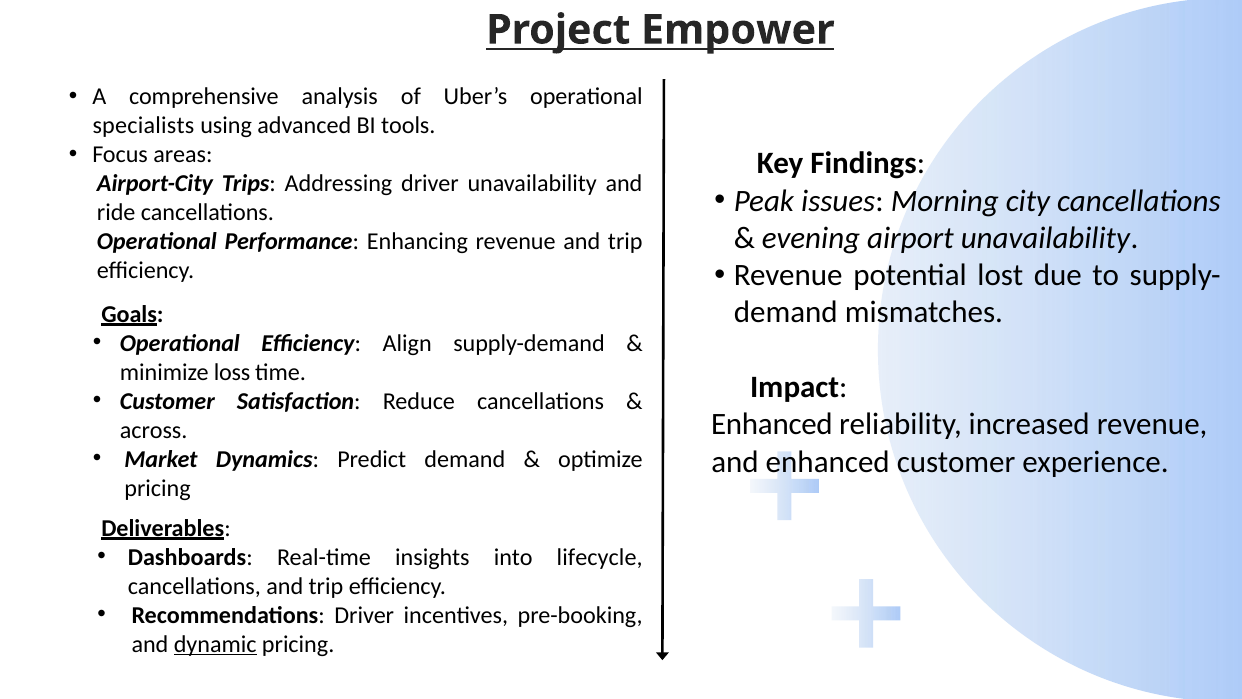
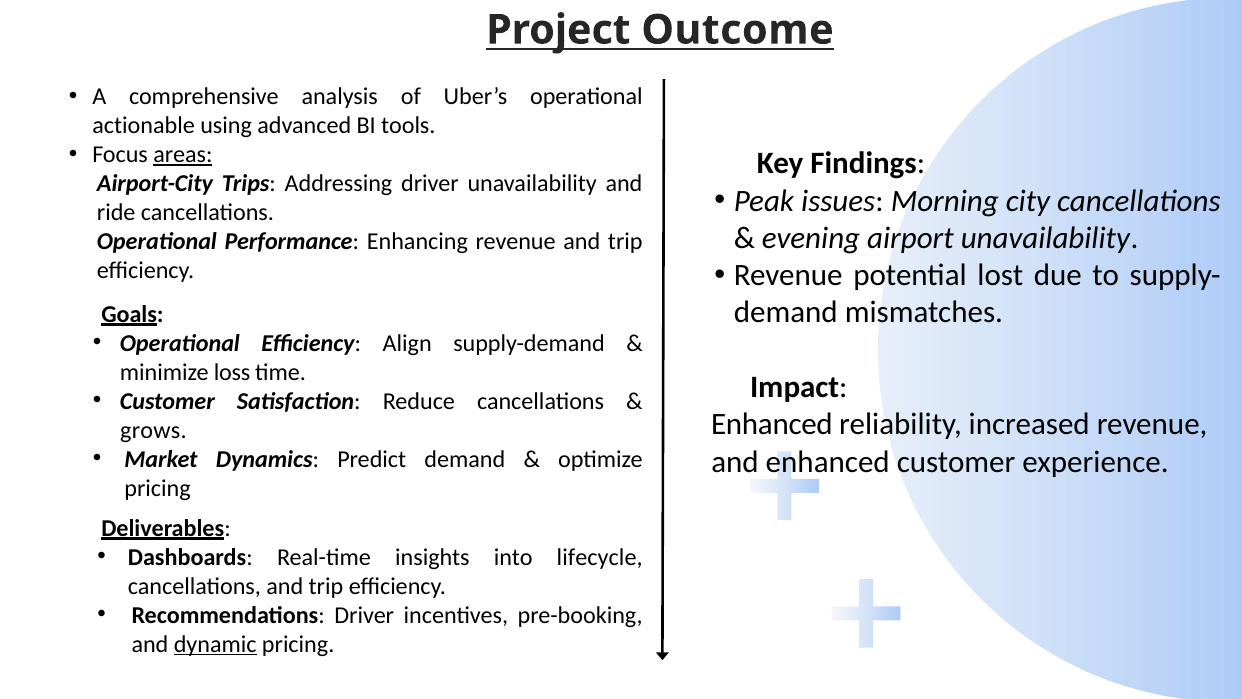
Empower: Empower -> Outcome
specialists: specialists -> actionable
areas underline: none -> present
across: across -> grows
